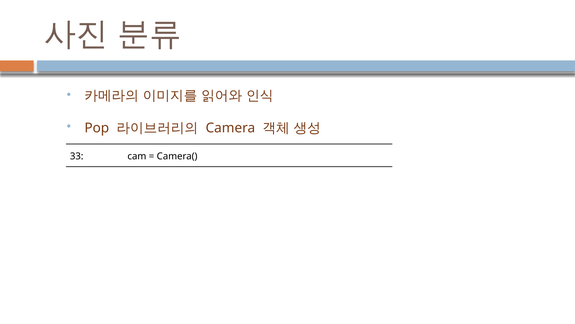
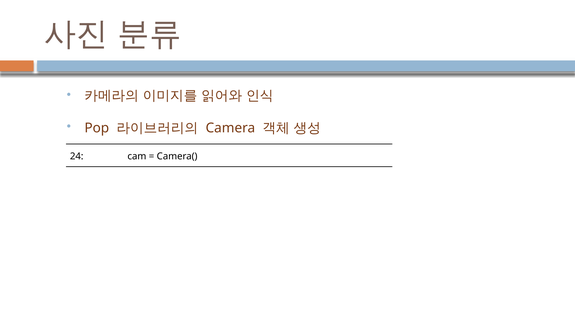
33: 33 -> 24
